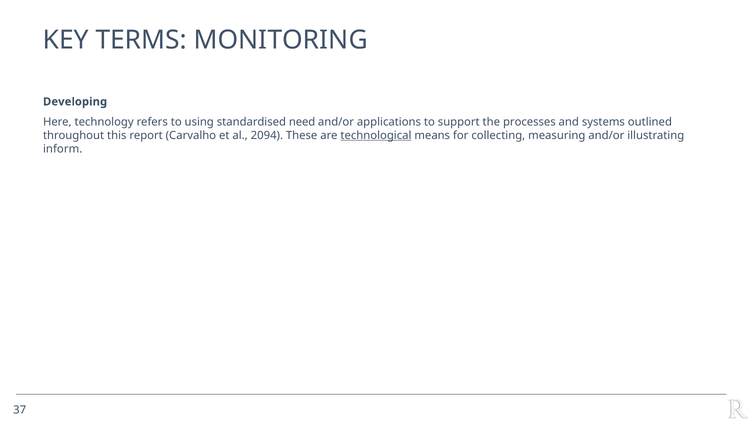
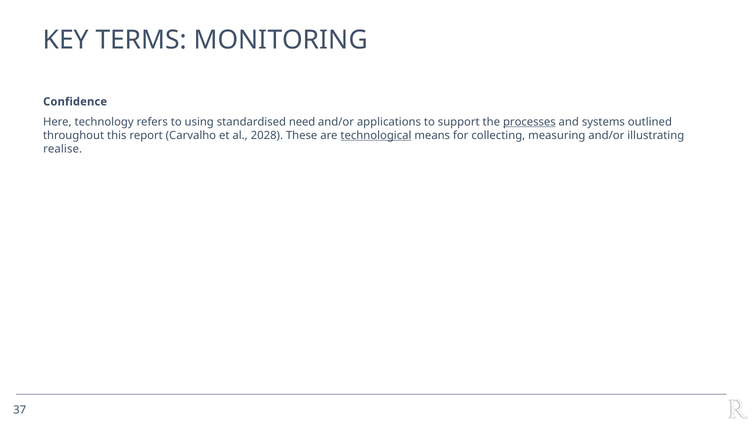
Developing: Developing -> Confidence
processes underline: none -> present
2094: 2094 -> 2028
inform: inform -> realise
